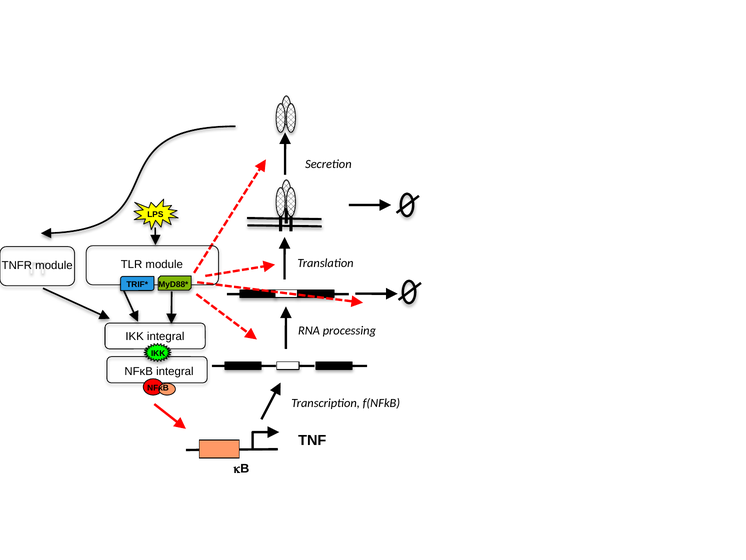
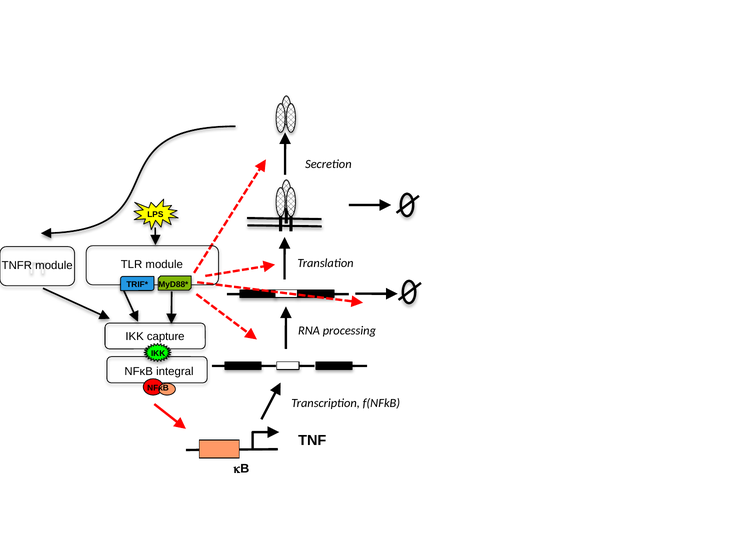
IKK integral: integral -> capture
